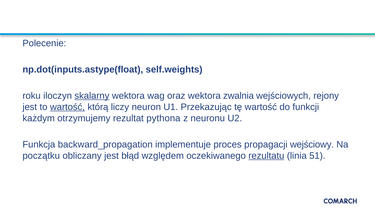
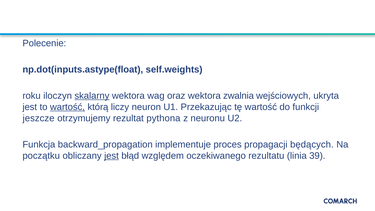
rejony: rejony -> ukryta
każdym: każdym -> jeszcze
wejściowy: wejściowy -> będących
jest at (111, 156) underline: none -> present
rezultatu underline: present -> none
51: 51 -> 39
